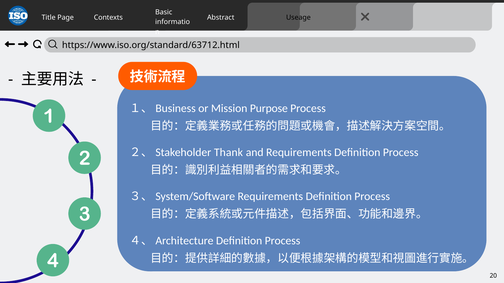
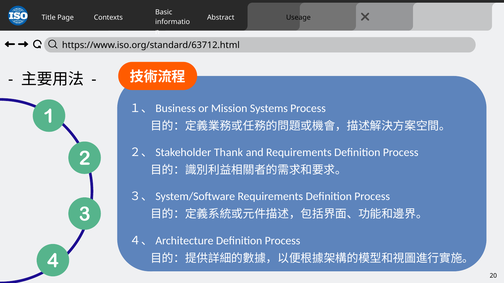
Purpose: Purpose -> Systems
